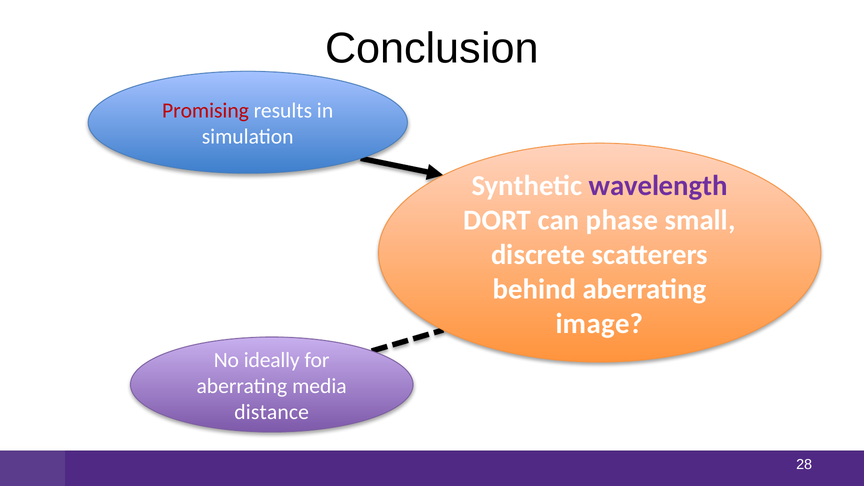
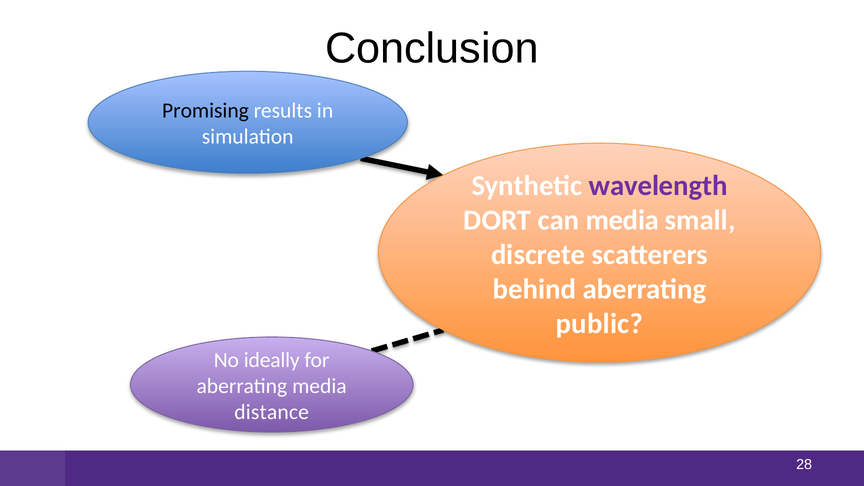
Promising colour: red -> black
can phase: phase -> media
image: image -> public
